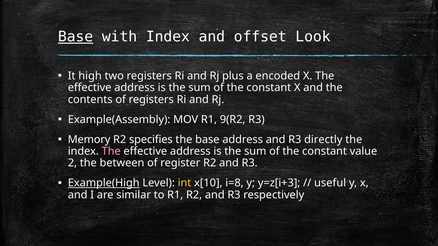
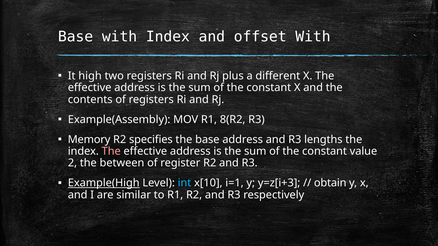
Base at (76, 37) underline: present -> none
offset Look: Look -> With
encoded: encoded -> different
9(R2: 9(R2 -> 8(R2
directly: directly -> lengths
int colour: yellow -> light blue
i=8: i=8 -> i=1
useful: useful -> obtain
